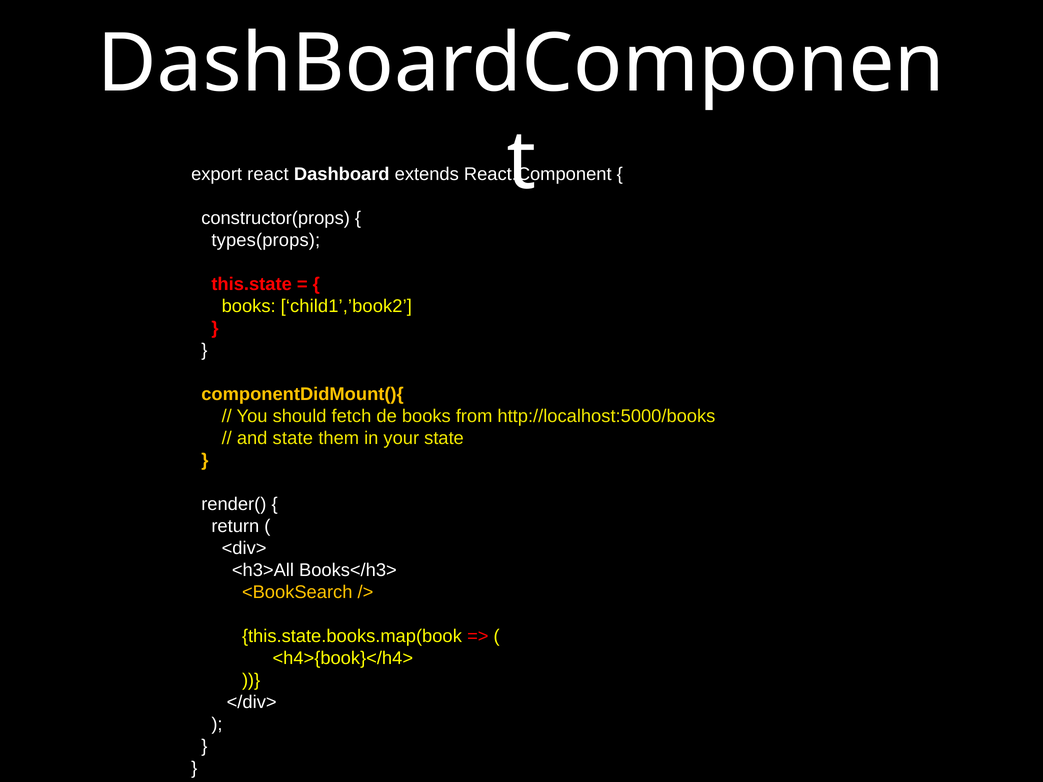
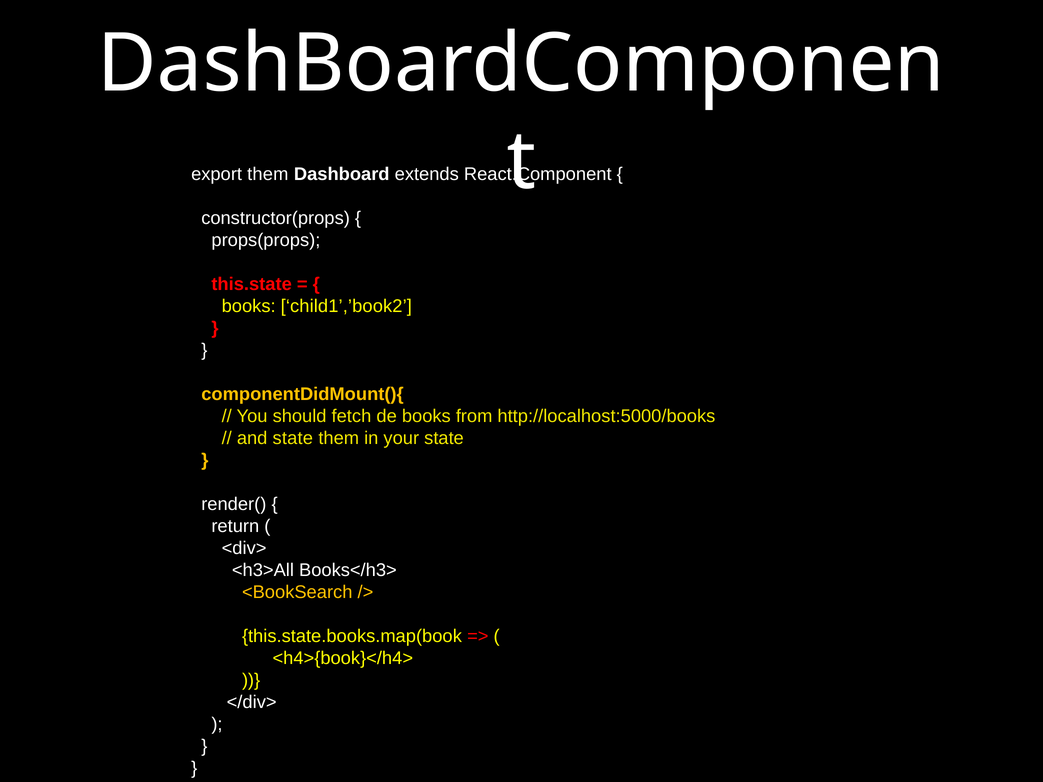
export react: react -> them
types(props: types(props -> props(props
